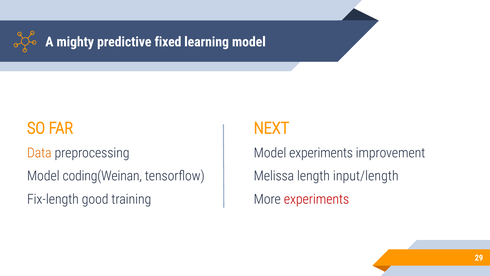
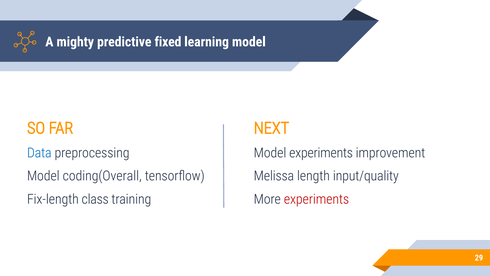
Data colour: orange -> blue
coding(Weinan: coding(Weinan -> coding(Overall
input/length: input/length -> input/quality
good: good -> class
